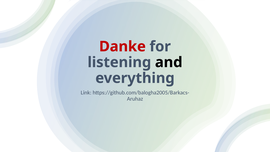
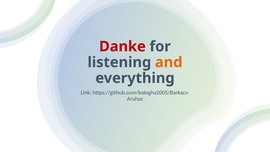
and colour: black -> orange
